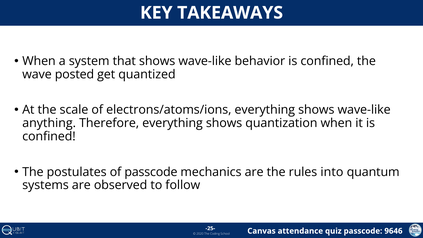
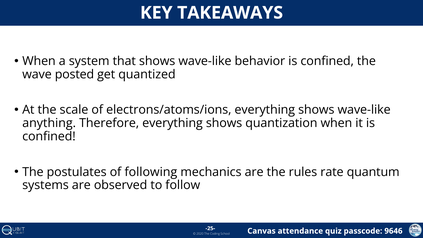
of passcode: passcode -> following
into: into -> rate
